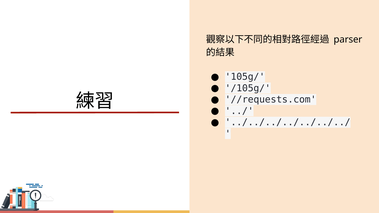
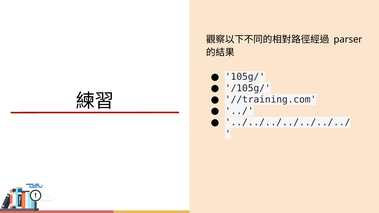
//requests.com: //requests.com -> //training.com
